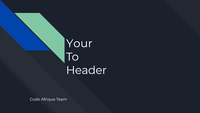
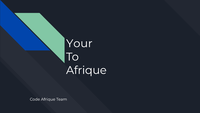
Header at (86, 70): Header -> Afrique
